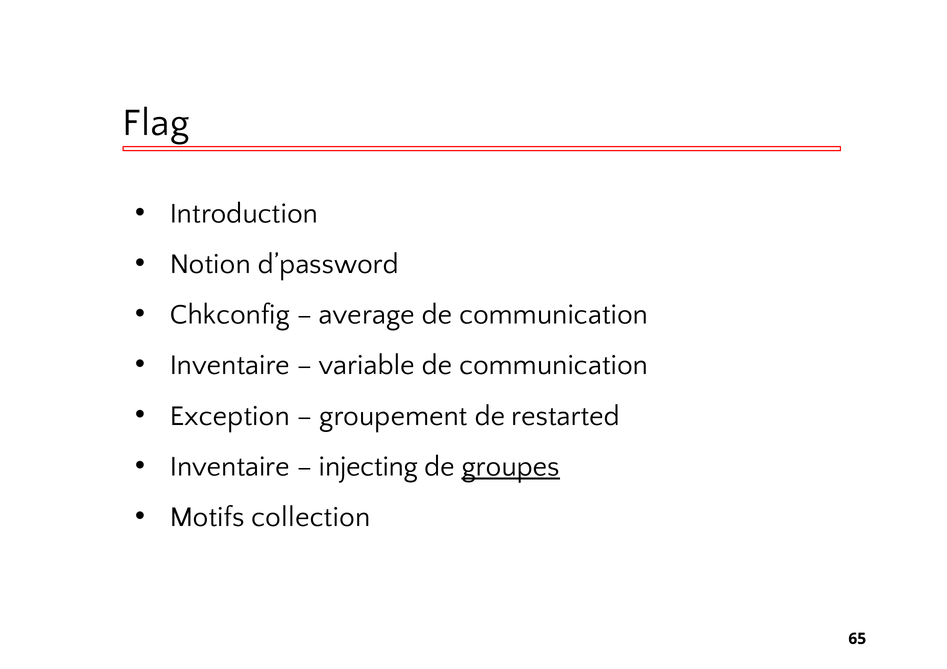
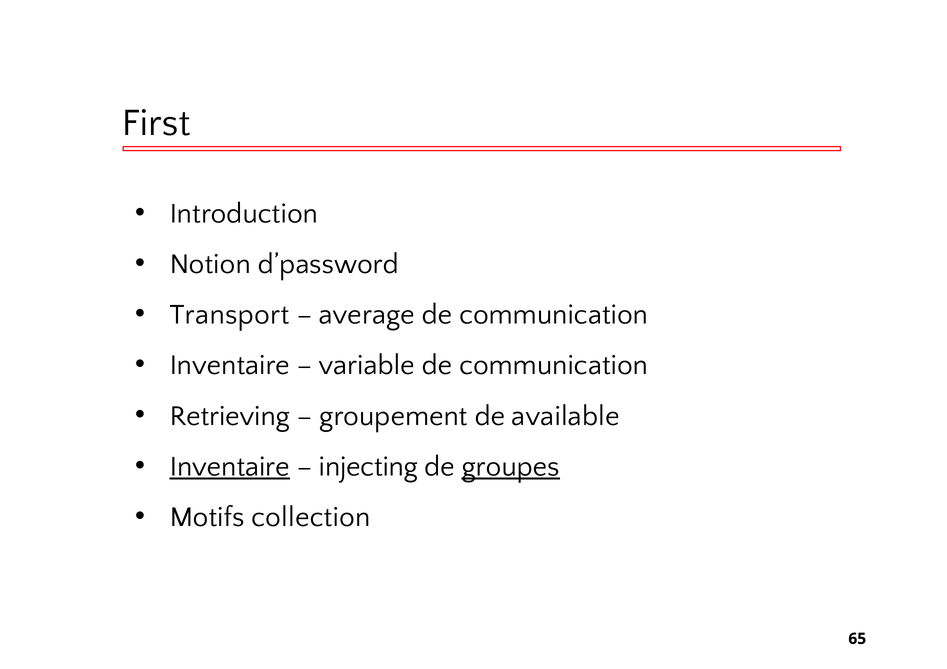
Flag: Flag -> First
Chkconfig: Chkconfig -> Transport
Exception: Exception -> Retrieving
restarted: restarted -> available
Inventaire at (230, 466) underline: none -> present
